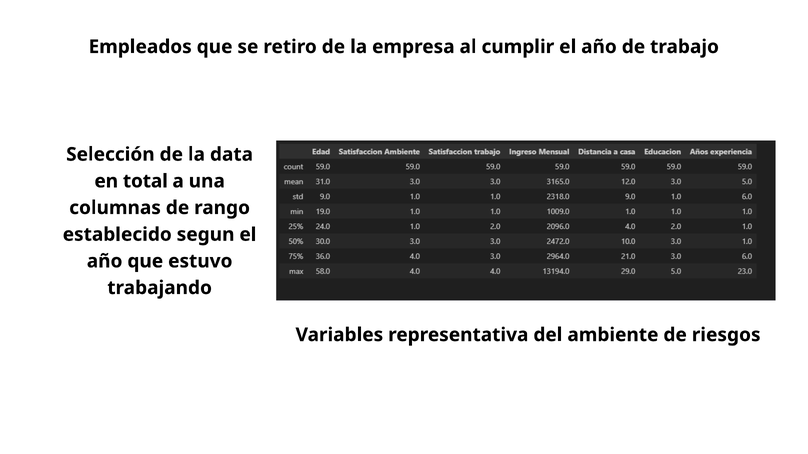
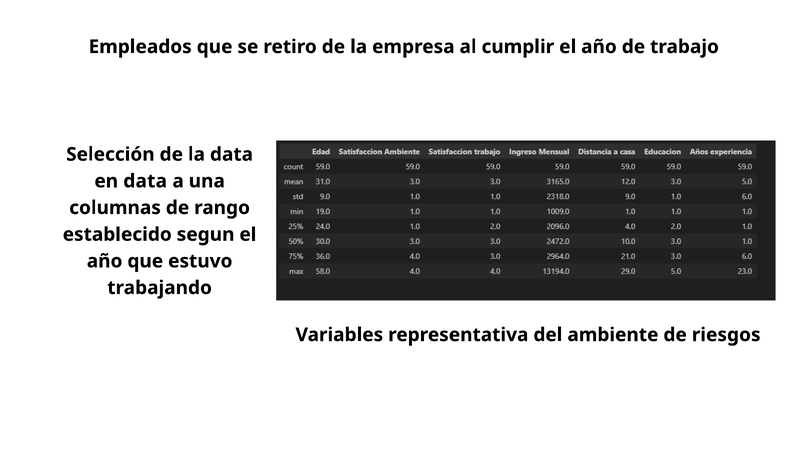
en total: total -> data
